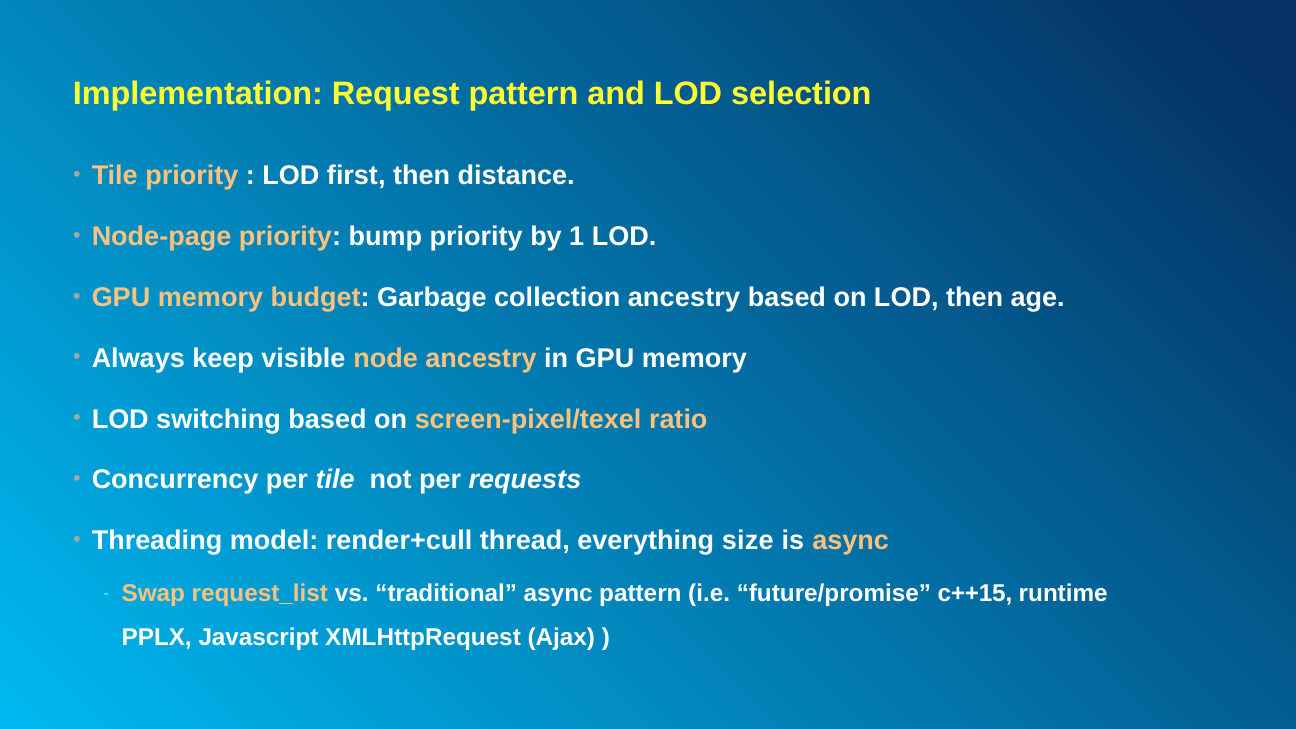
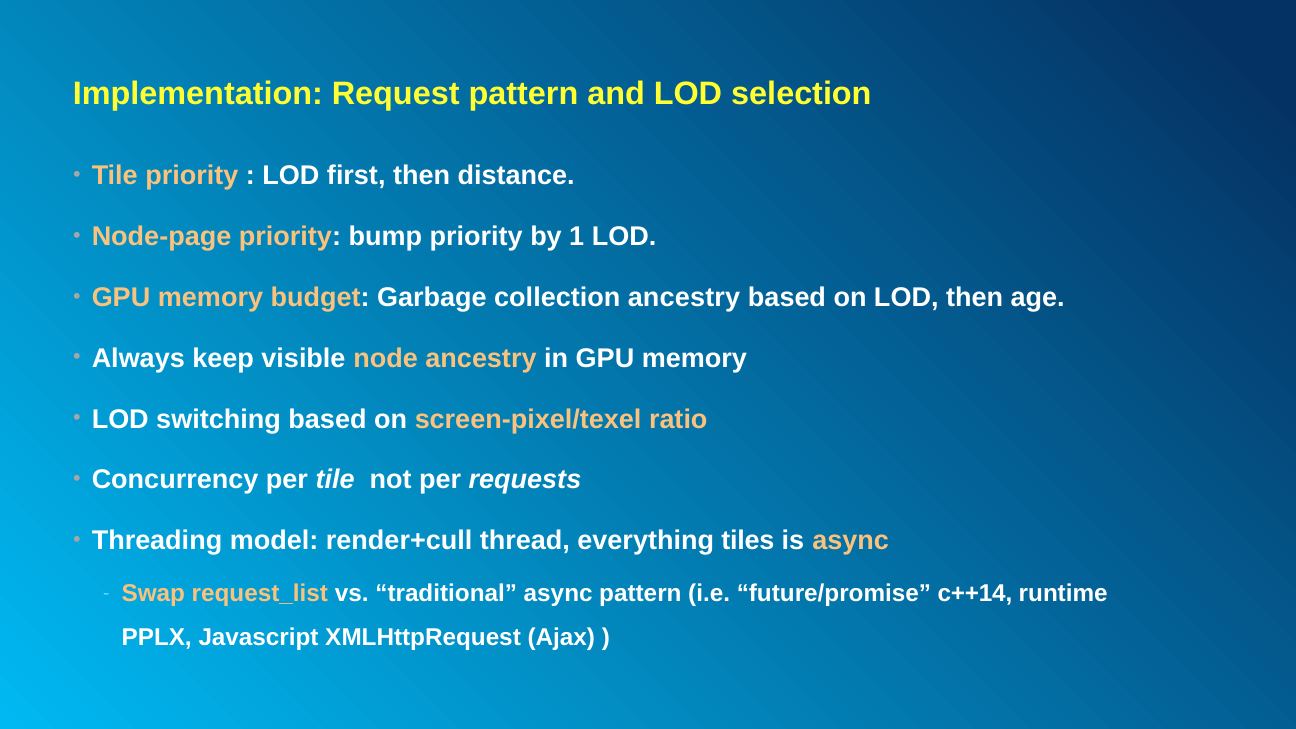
size: size -> tiles
c++15: c++15 -> c++14
